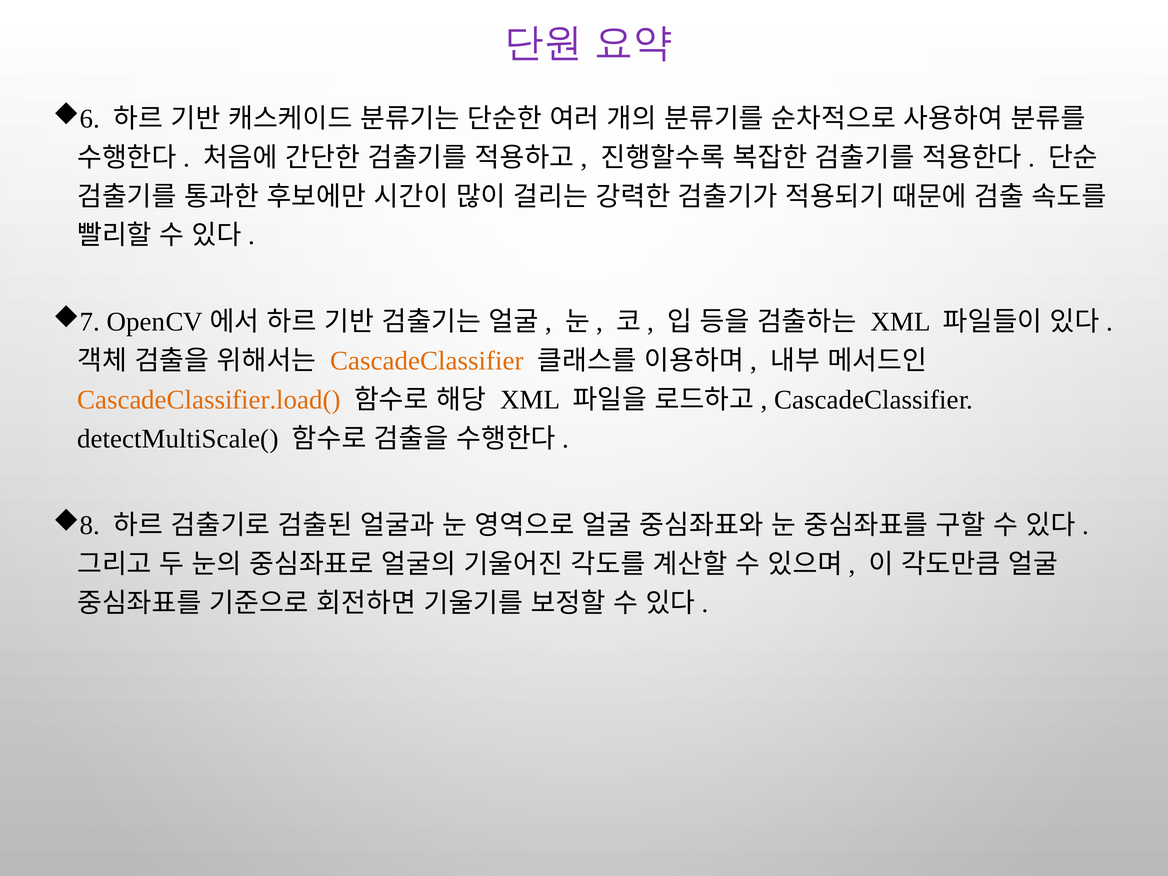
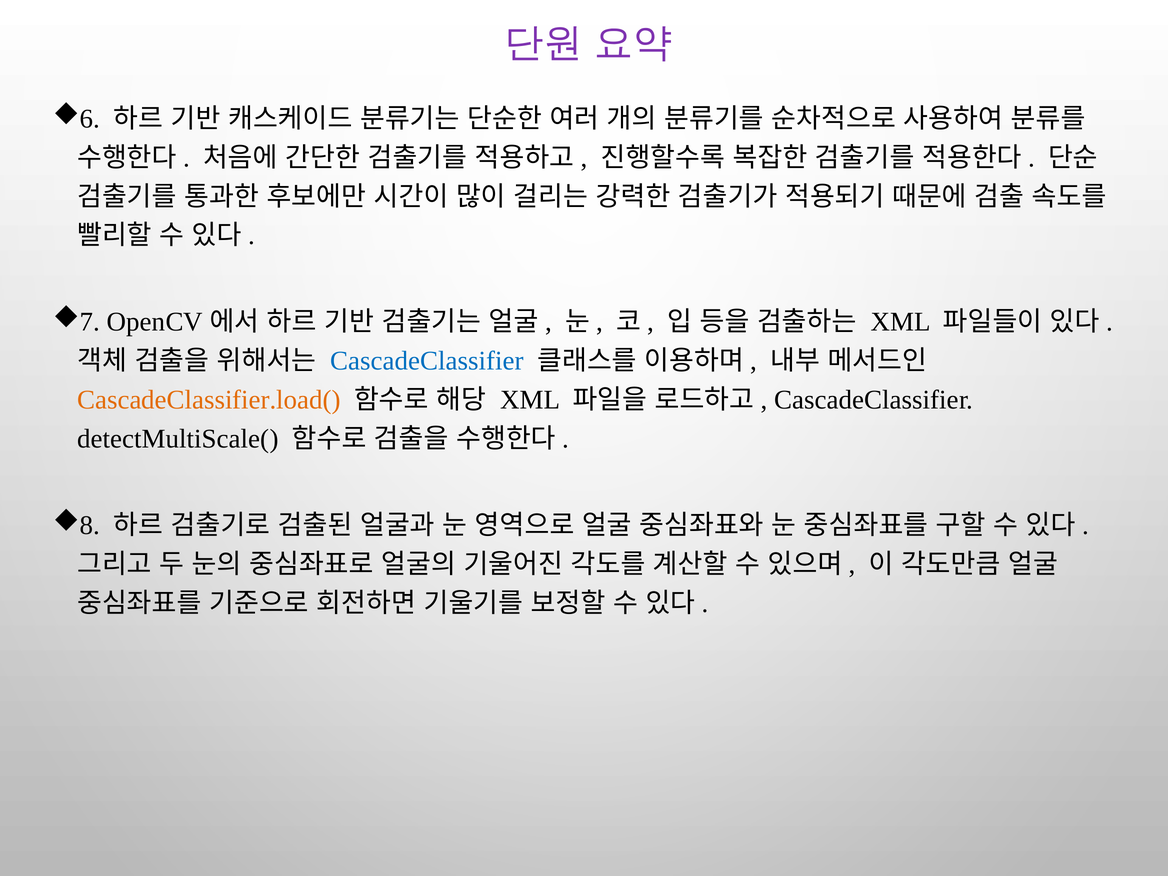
CascadeClassifier at (427, 361) colour: orange -> blue
